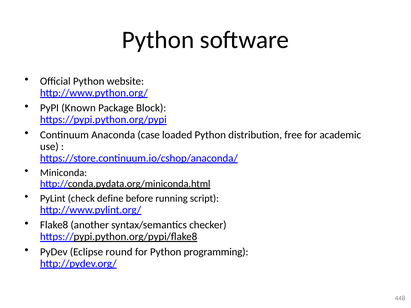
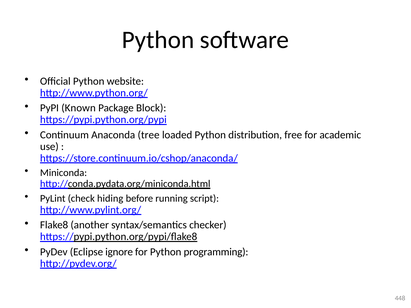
case: case -> tree
define: define -> hiding
round: round -> ignore
